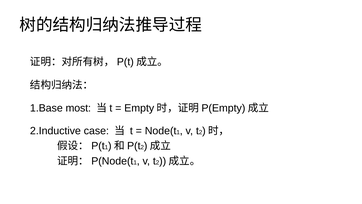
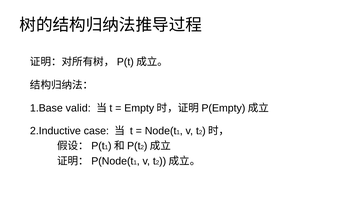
most: most -> valid
